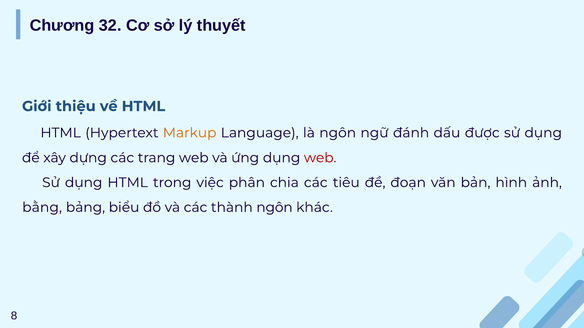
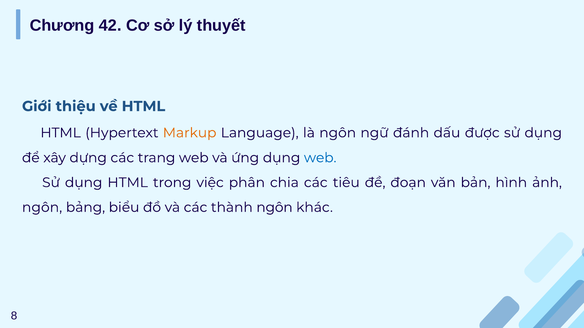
32: 32 -> 42
web at (320, 158) colour: red -> blue
bằng at (42, 208): bằng -> ngôn
